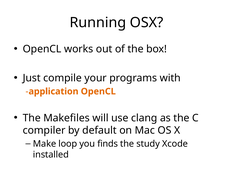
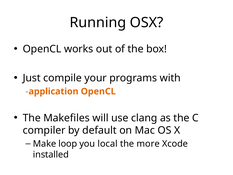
finds: finds -> local
study: study -> more
